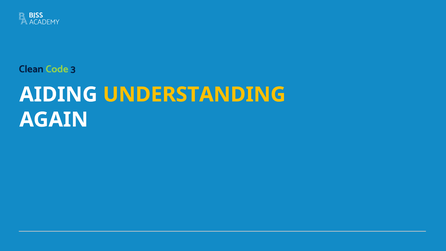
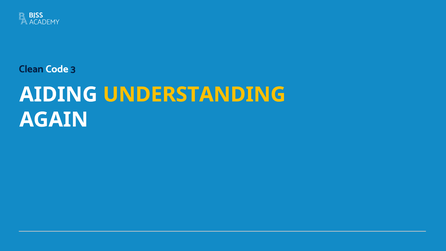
Code colour: light green -> white
